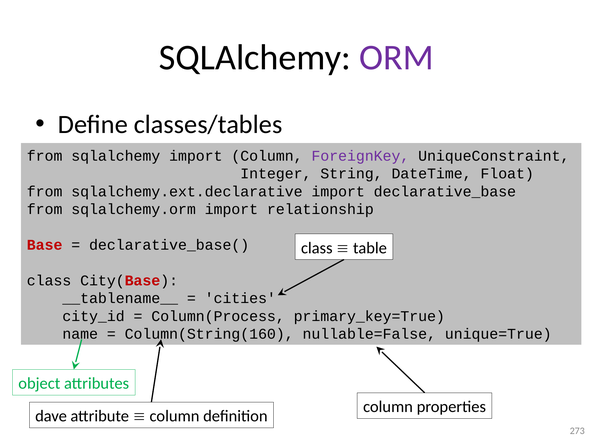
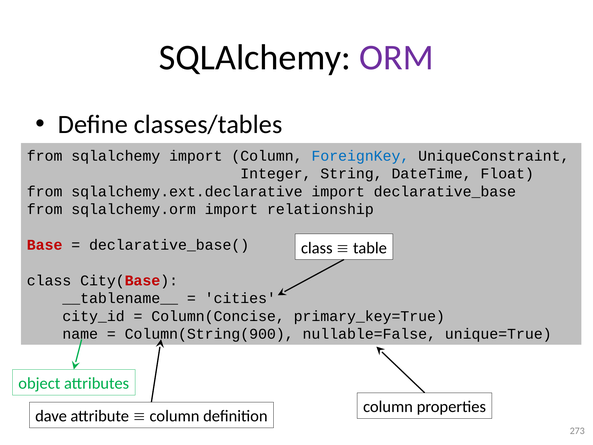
ForeignKey colour: purple -> blue
Column(Process: Column(Process -> Column(Concise
Column(String(160: Column(String(160 -> Column(String(900
